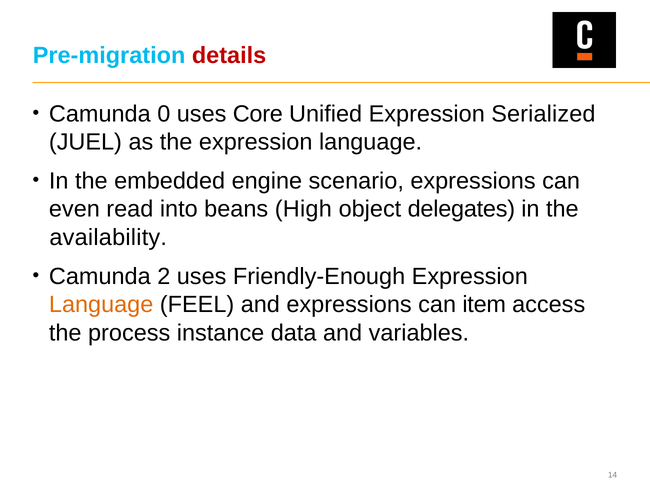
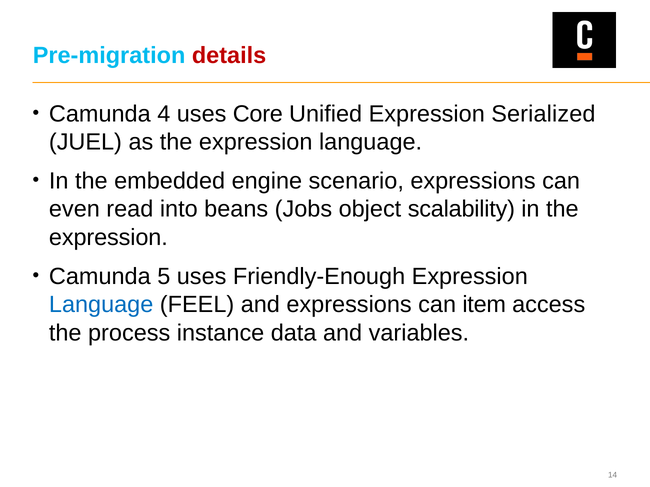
0: 0 -> 4
High: High -> Jobs
delegates: delegates -> scalability
availability at (108, 238): availability -> expression
2: 2 -> 5
Language at (101, 305) colour: orange -> blue
